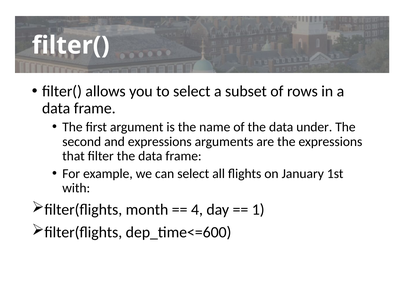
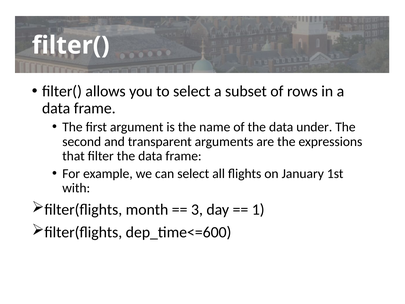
and expressions: expressions -> transparent
4: 4 -> 3
